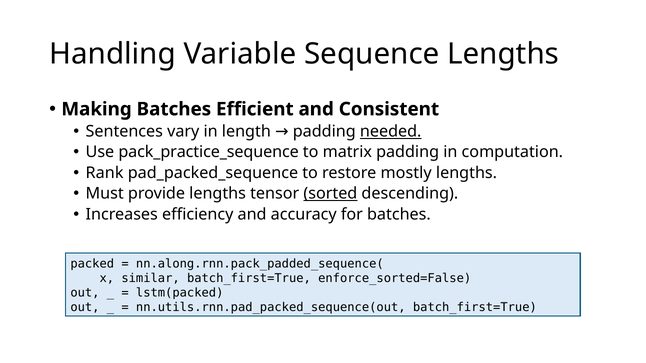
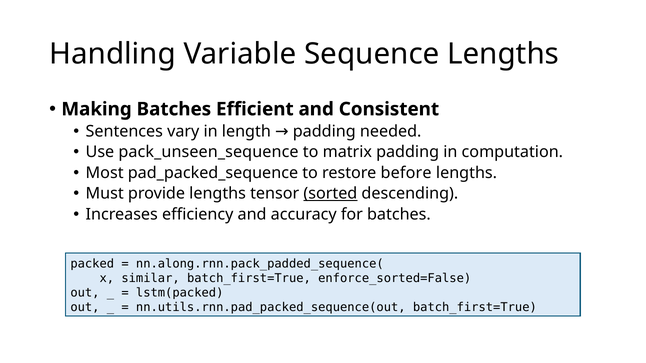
needed underline: present -> none
pack_practice_sequence: pack_practice_sequence -> pack_unseen_sequence
Rank: Rank -> Most
mostly: mostly -> before
